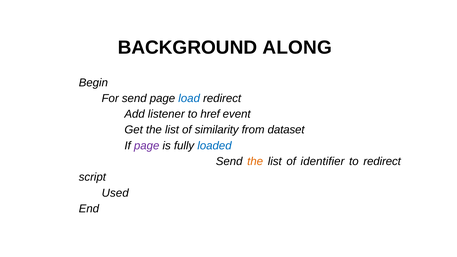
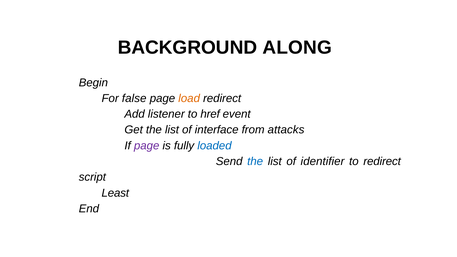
For send: send -> false
load colour: blue -> orange
similarity: similarity -> interface
dataset: dataset -> attacks
the at (255, 161) colour: orange -> blue
Used: Used -> Least
